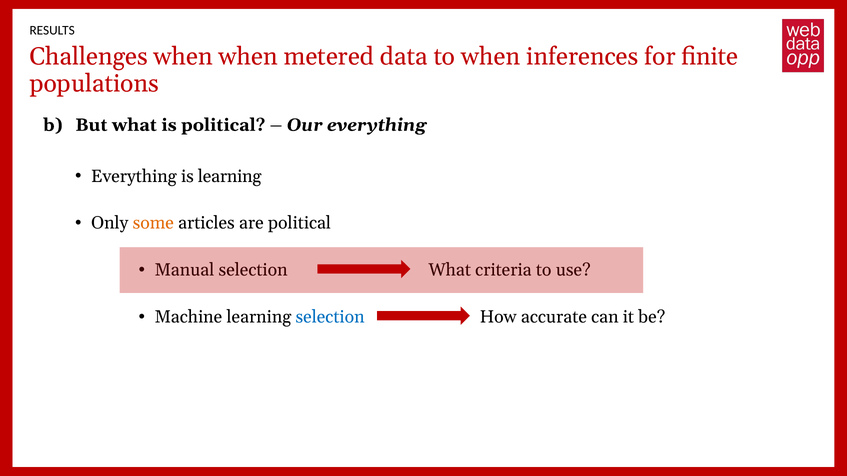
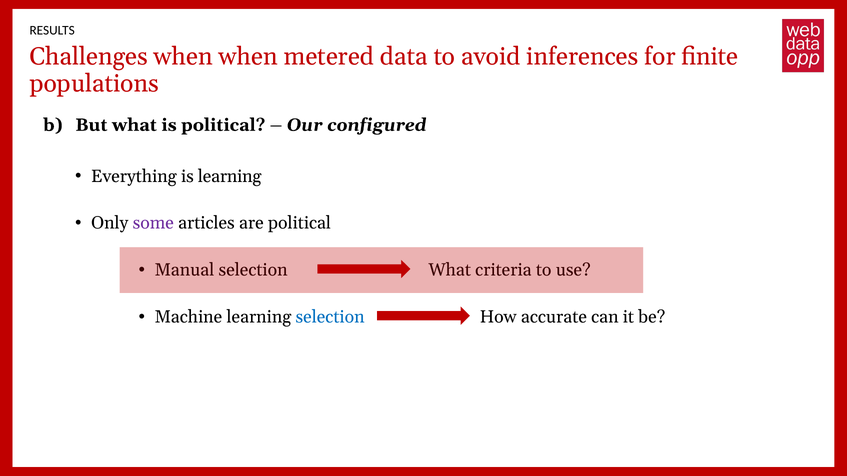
to when: when -> avoid
Our everything: everything -> configured
some colour: orange -> purple
